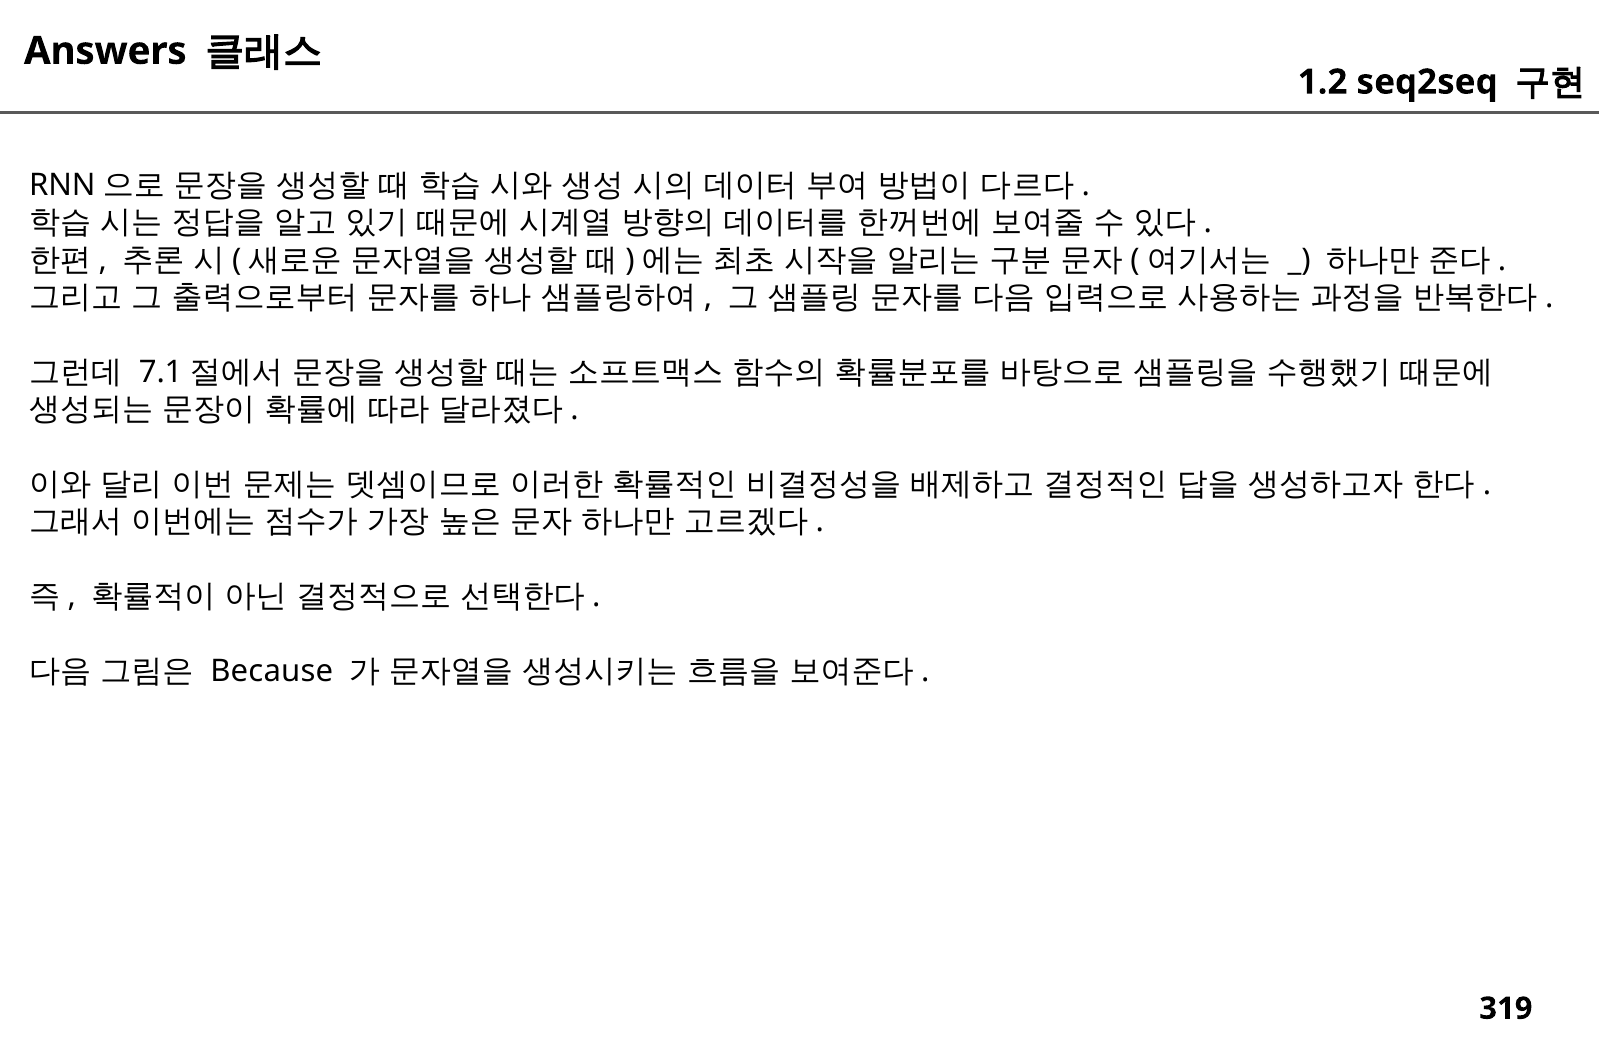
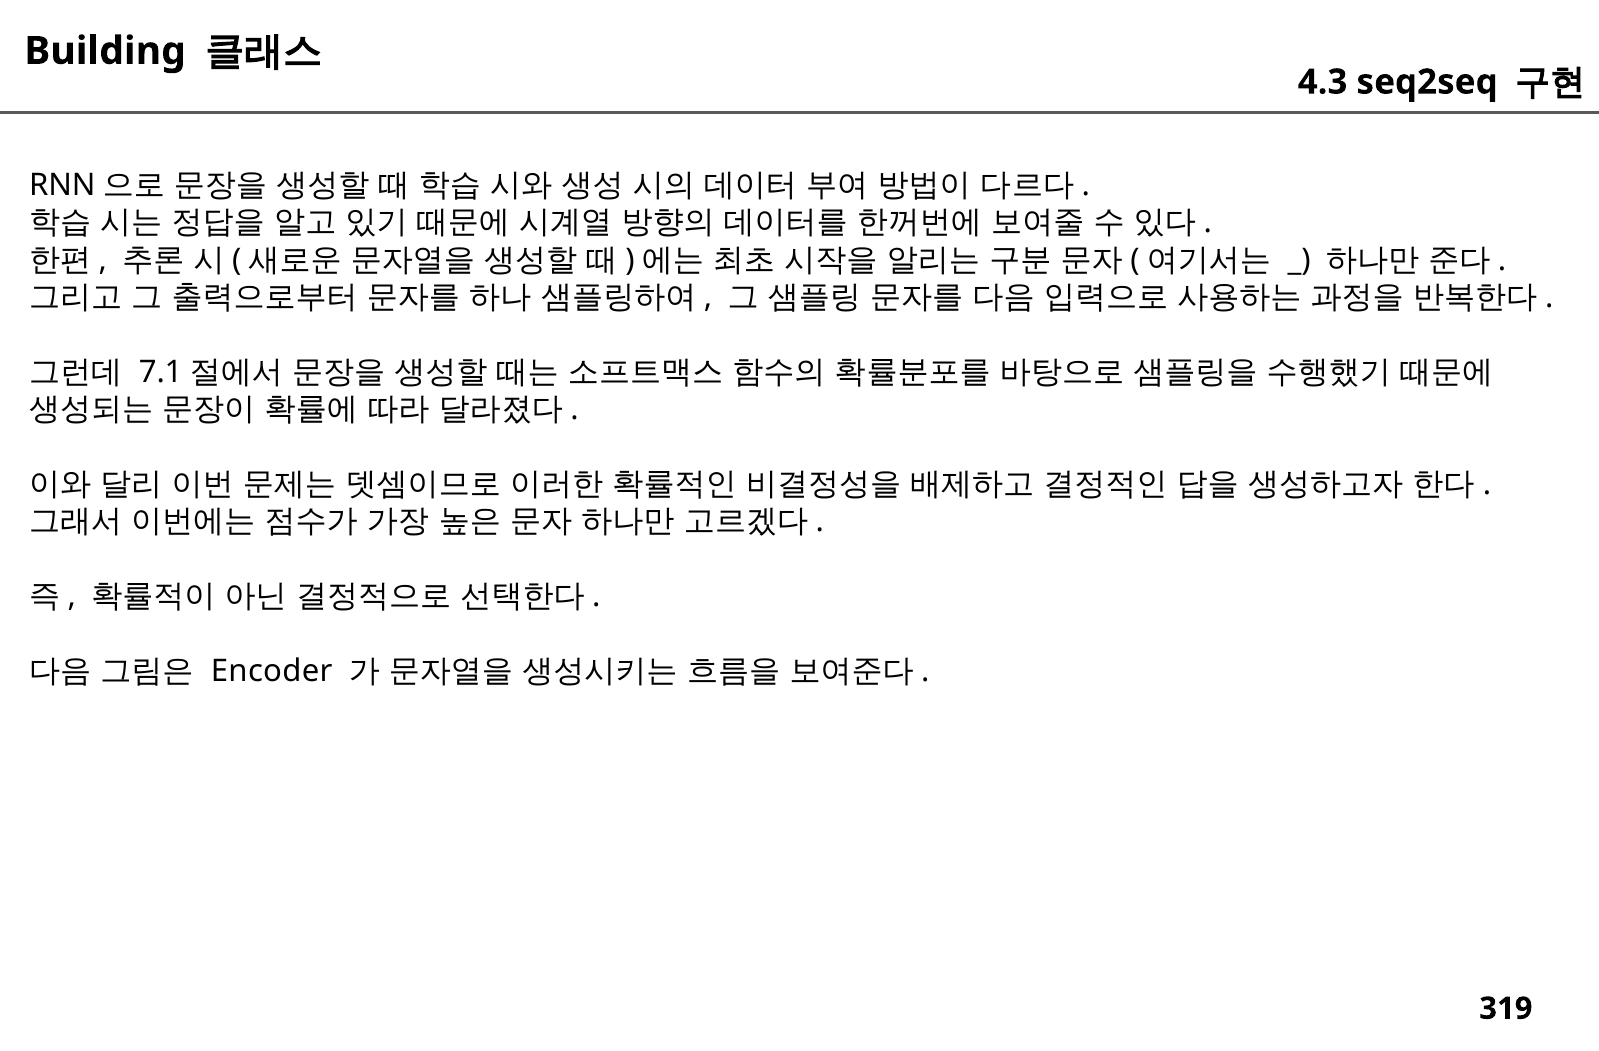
Answers: Answers -> Building
1.2: 1.2 -> 4.3
Because: Because -> Encoder
